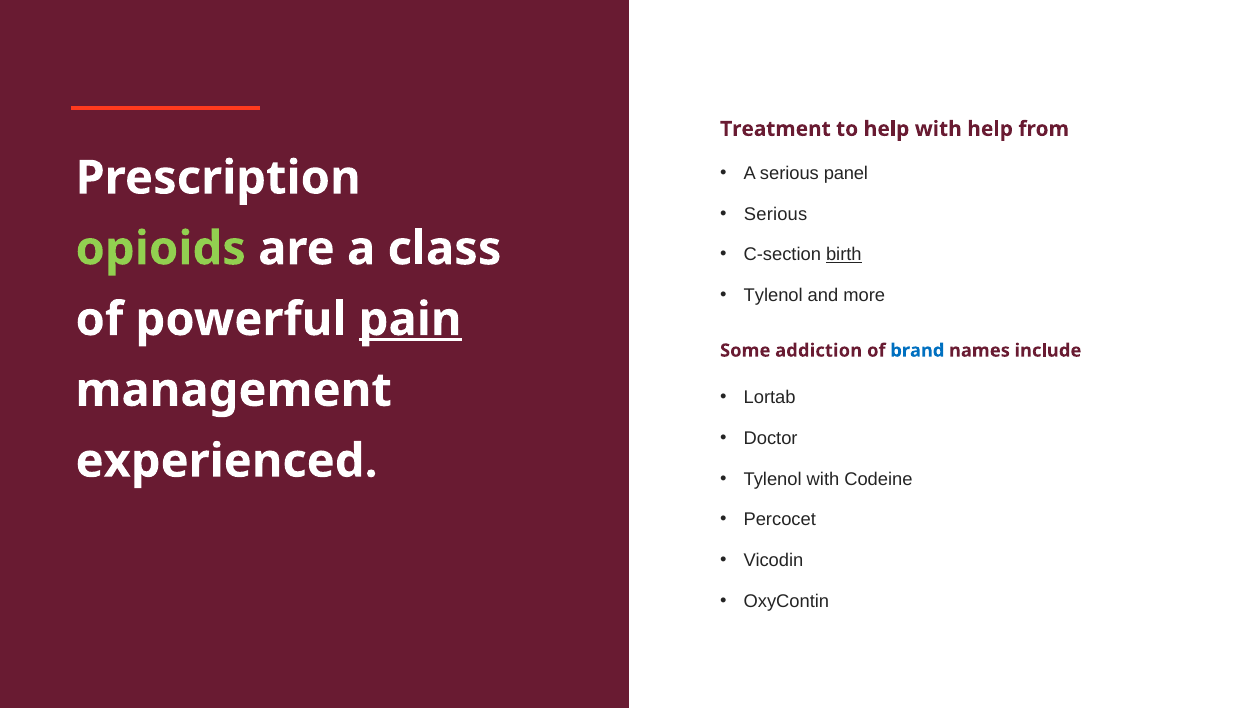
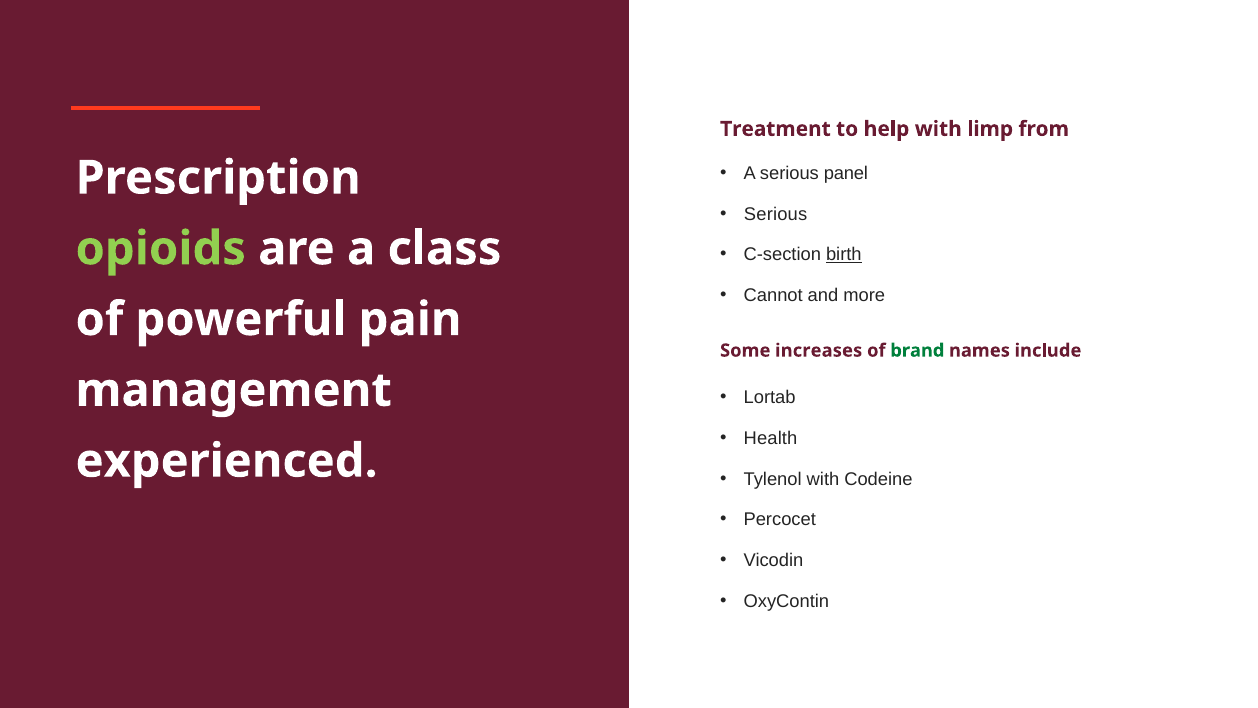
with help: help -> limp
Tylenol at (773, 295): Tylenol -> Cannot
pain underline: present -> none
addiction: addiction -> increases
brand colour: blue -> green
Doctor: Doctor -> Health
